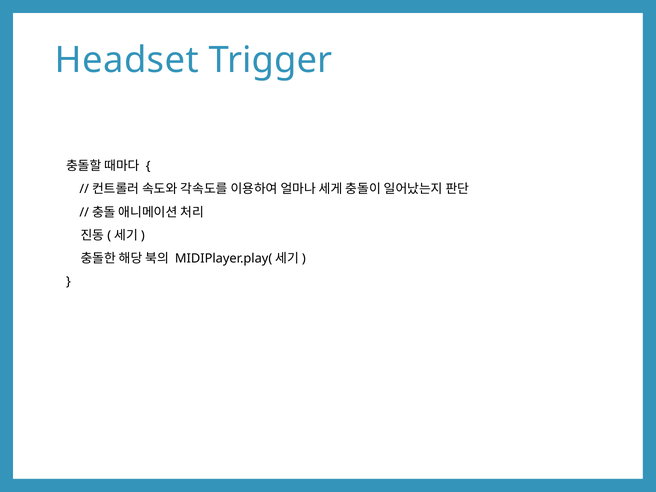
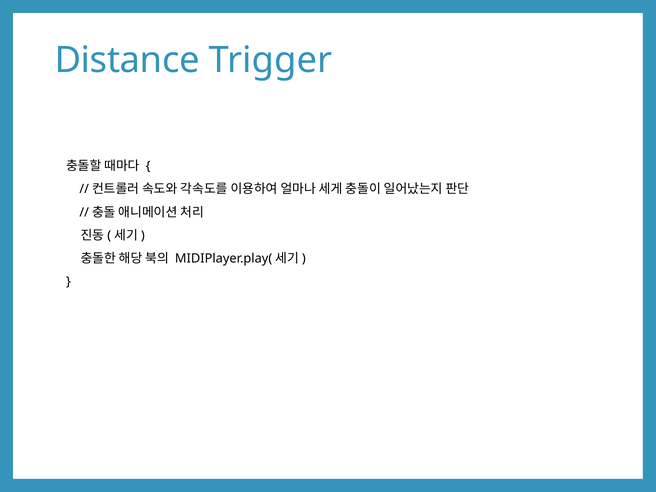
Headset: Headset -> Distance
